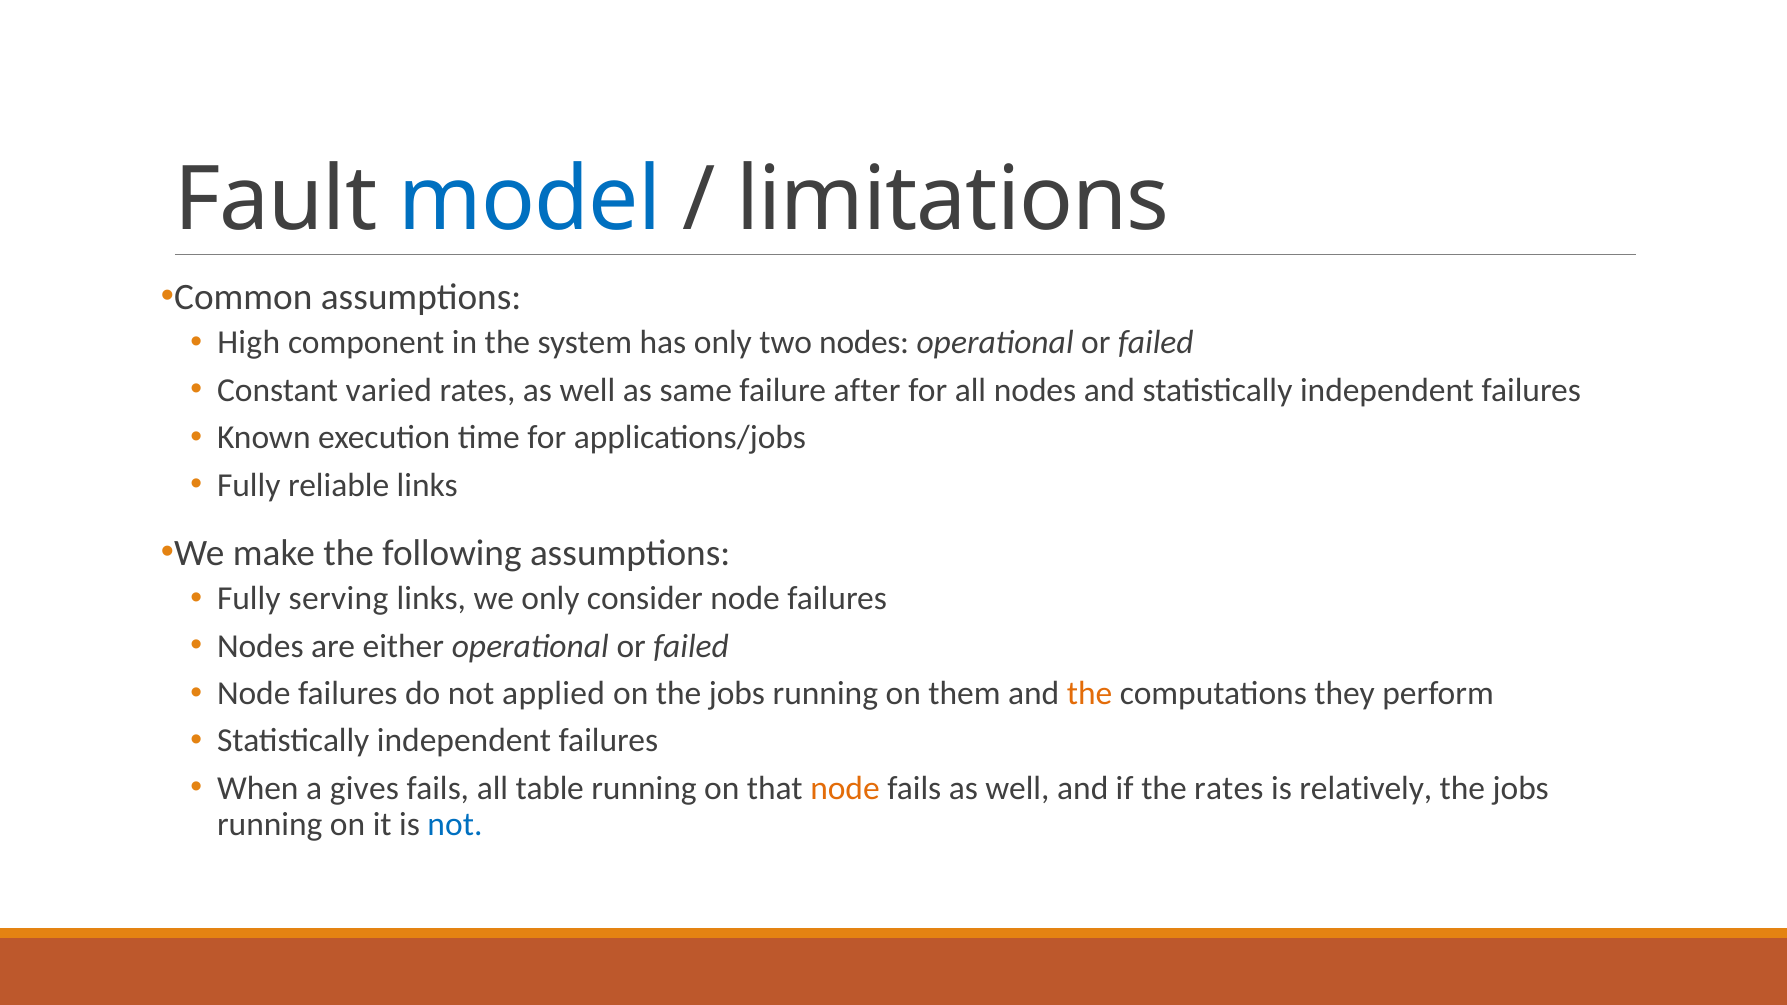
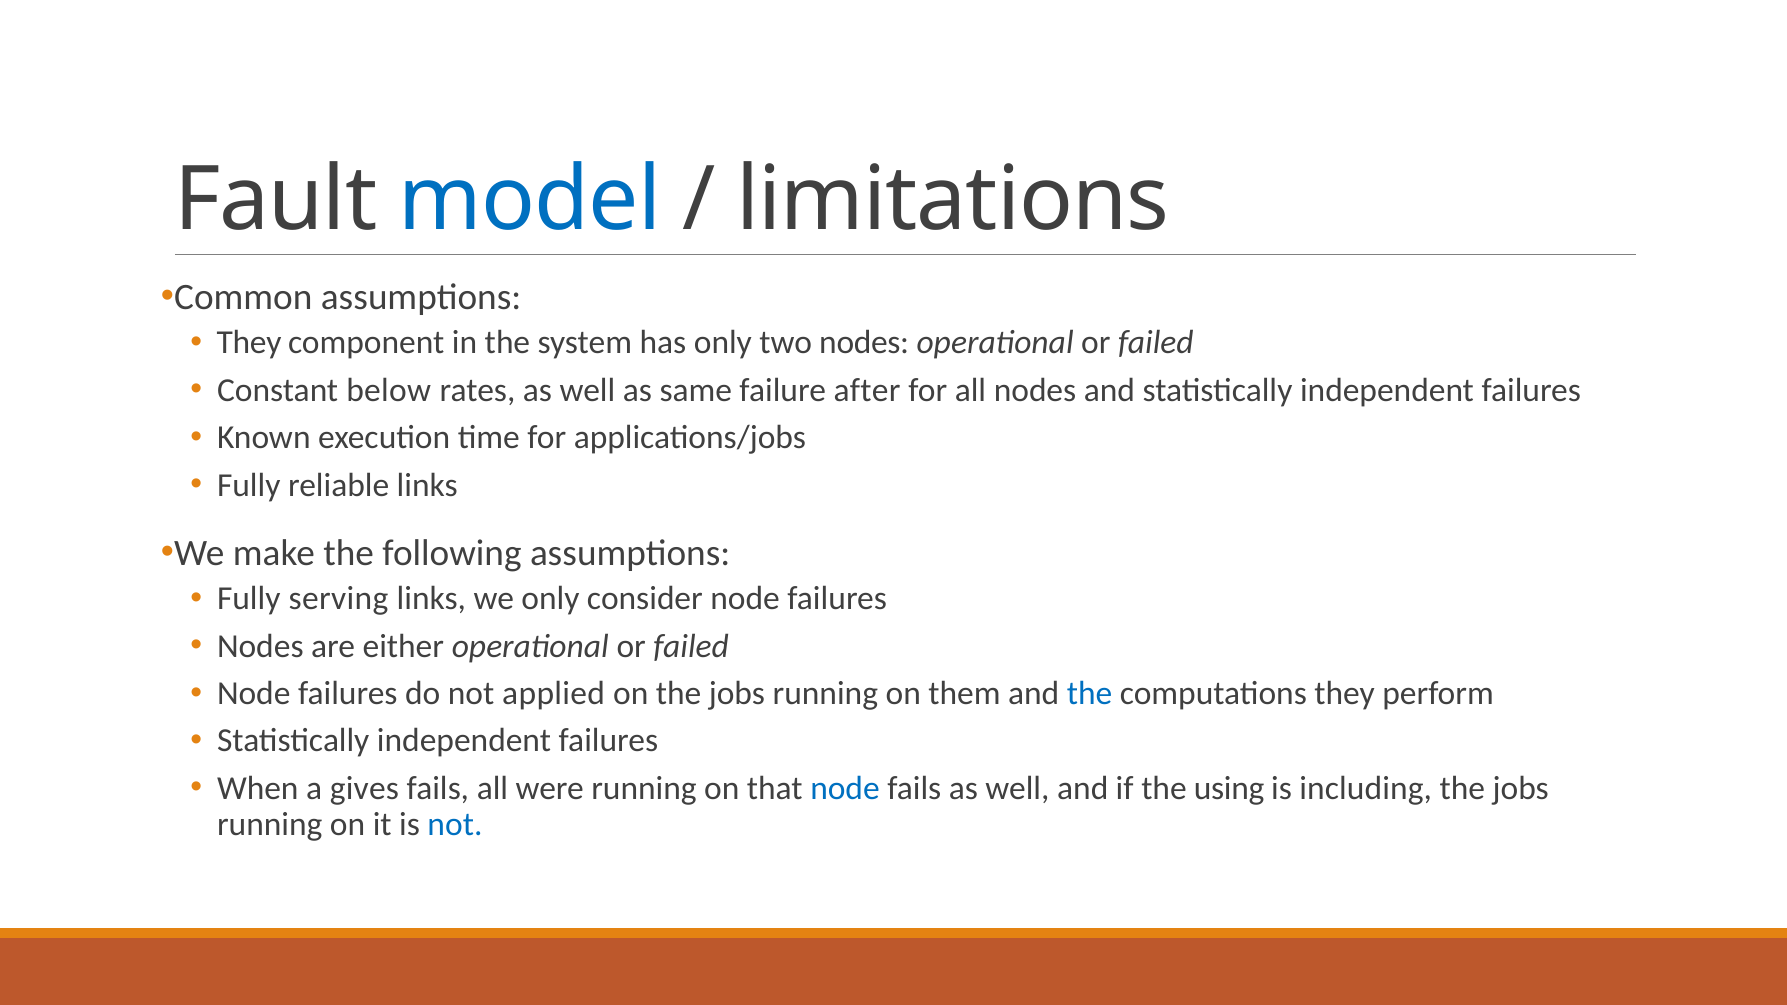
High at (249, 343): High -> They
varied: varied -> below
the at (1090, 694) colour: orange -> blue
table: table -> were
node at (845, 788) colour: orange -> blue
the rates: rates -> using
relatively: relatively -> including
